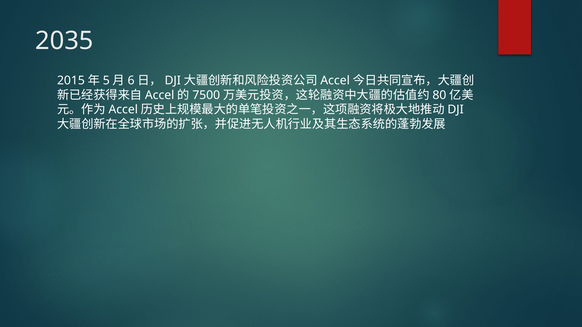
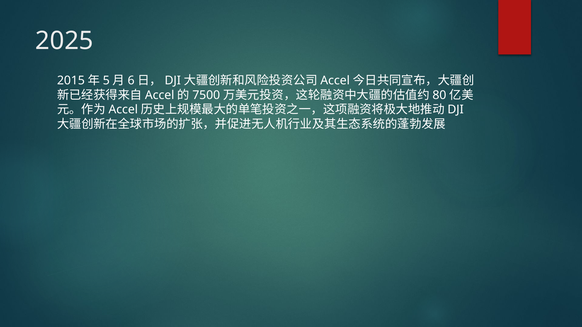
2035: 2035 -> 2025
